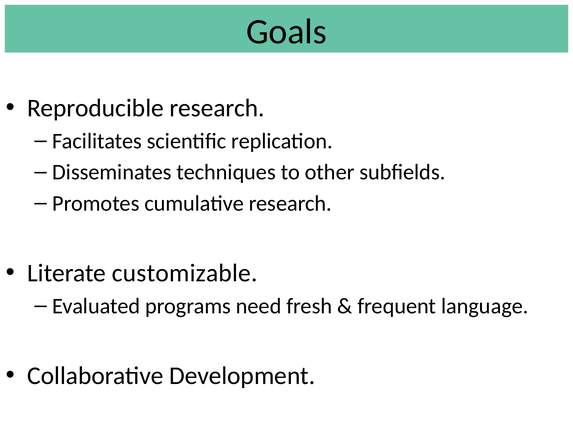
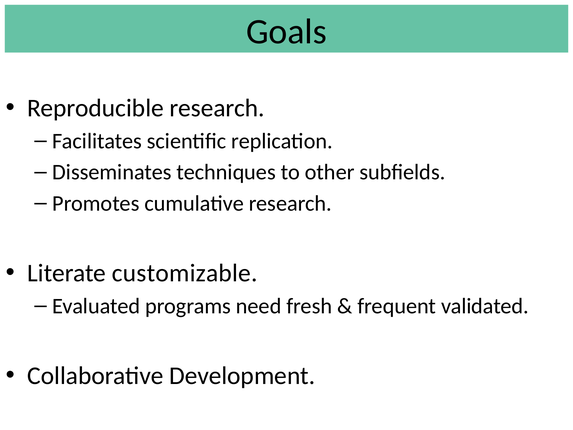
language: language -> validated
